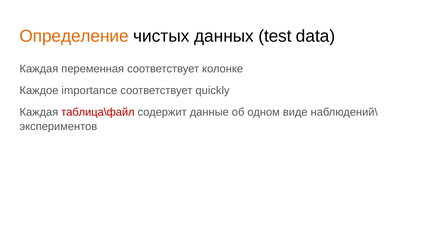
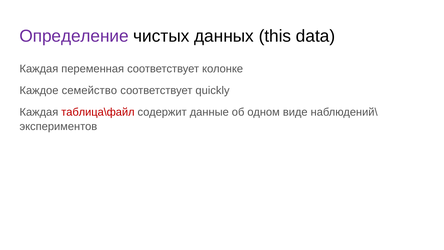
Определение colour: orange -> purple
test: test -> this
importance: importance -> семейство
